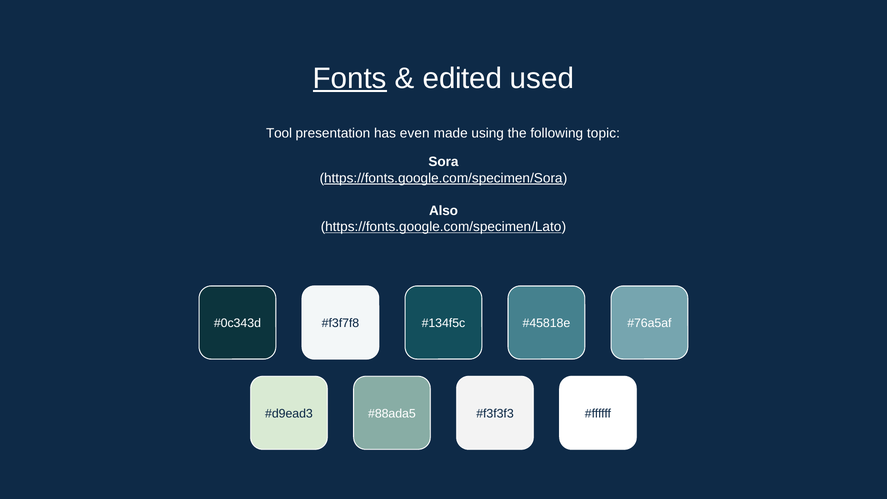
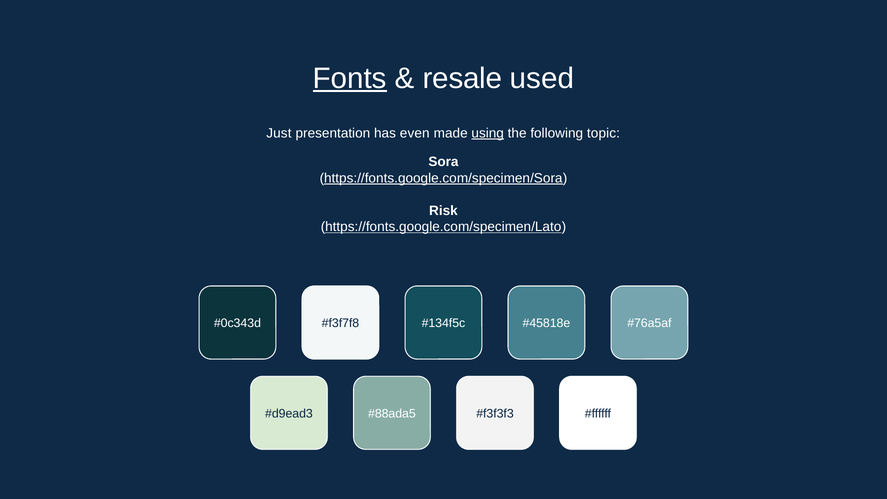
edited: edited -> resale
Tool: Tool -> Just
using underline: none -> present
Also: Also -> Risk
